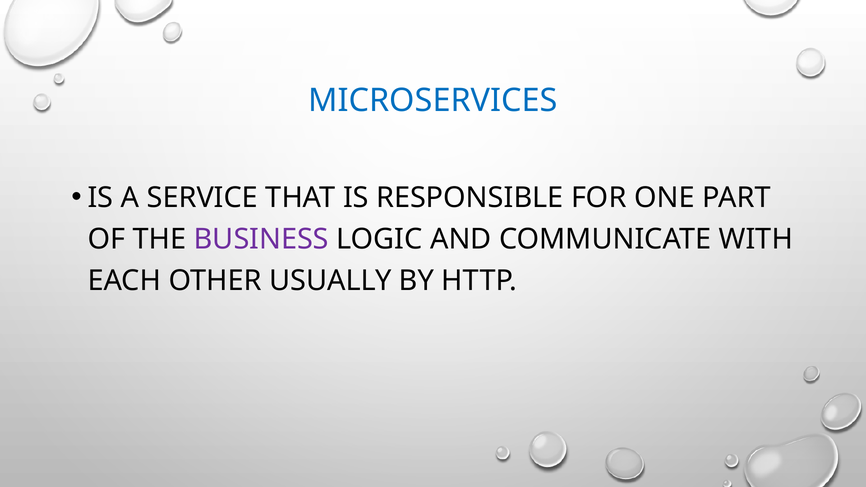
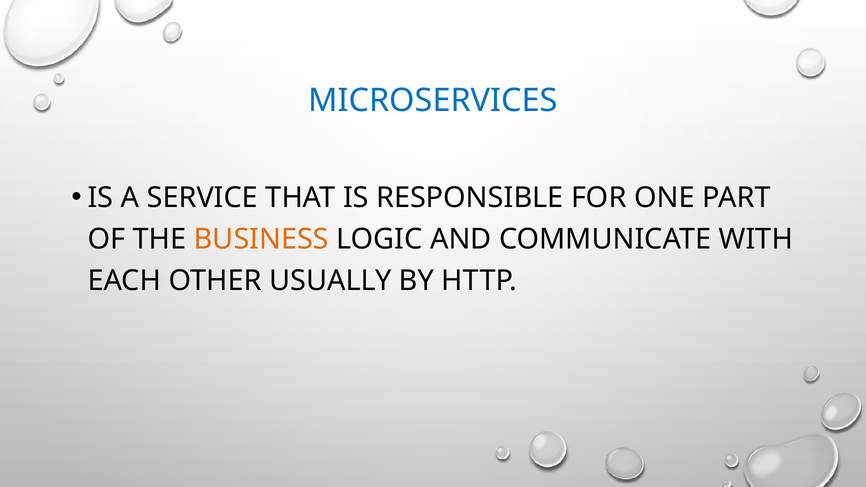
BUSINESS colour: purple -> orange
